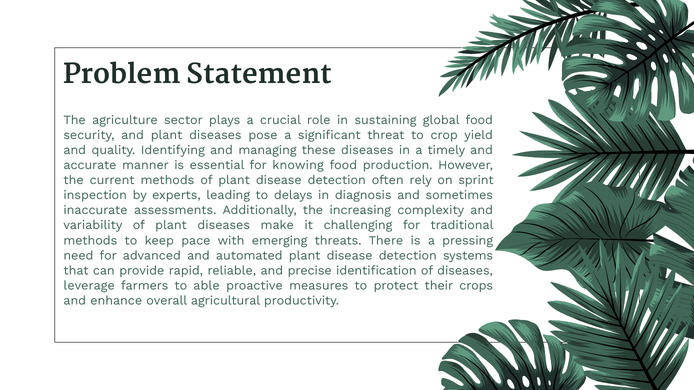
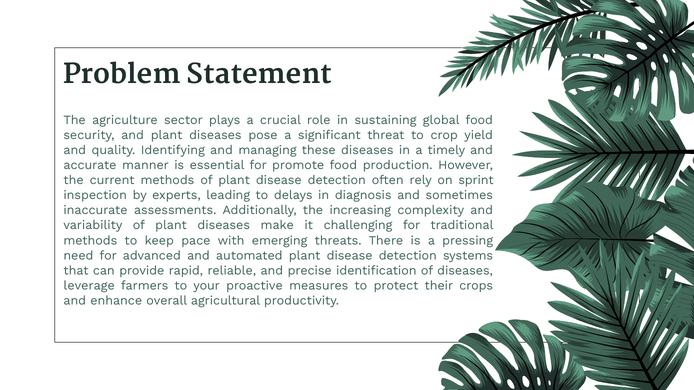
knowing: knowing -> promote
able: able -> your
